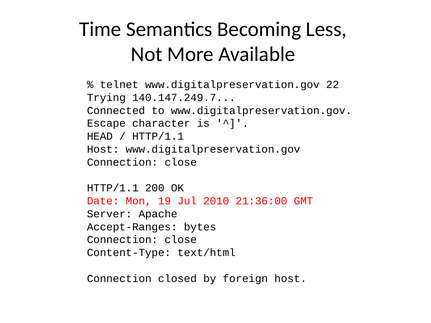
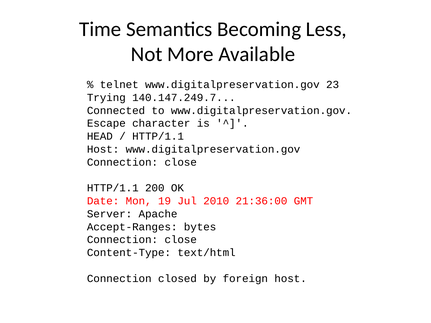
22: 22 -> 23
